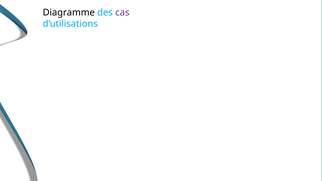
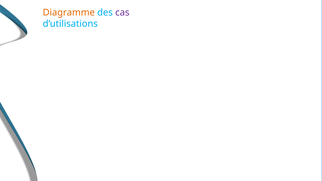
Diagramme colour: black -> orange
